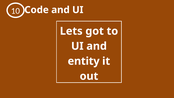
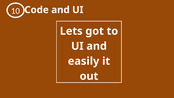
entity: entity -> easily
